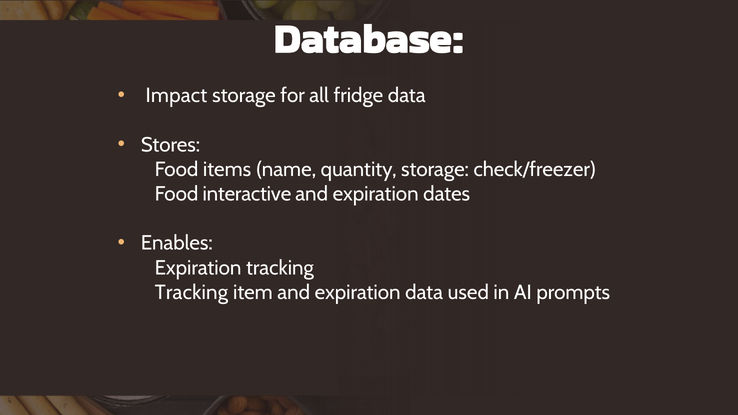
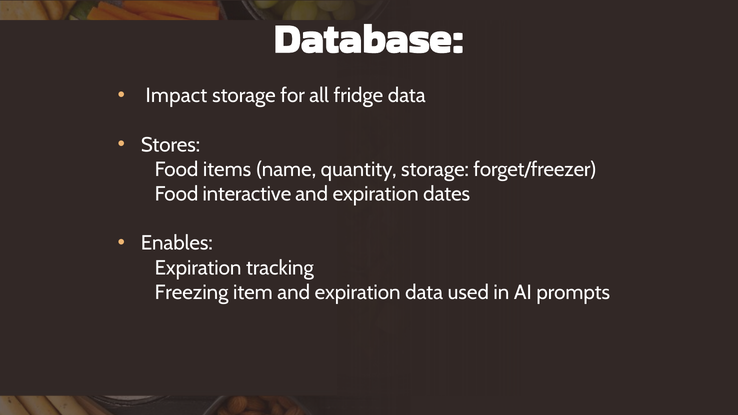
check/freezer: check/freezer -> forget/freezer
Tracking at (191, 292): Tracking -> Freezing
